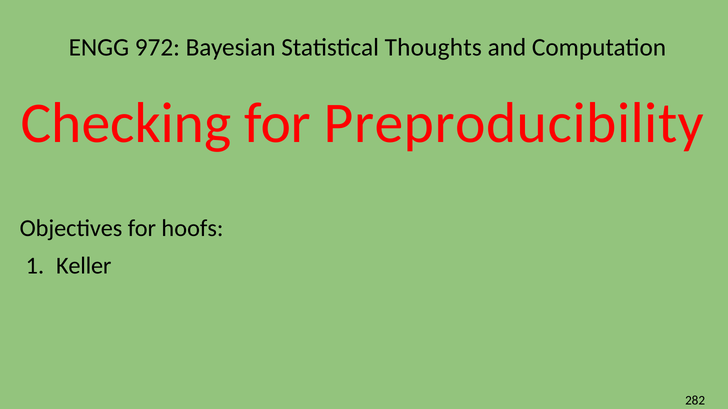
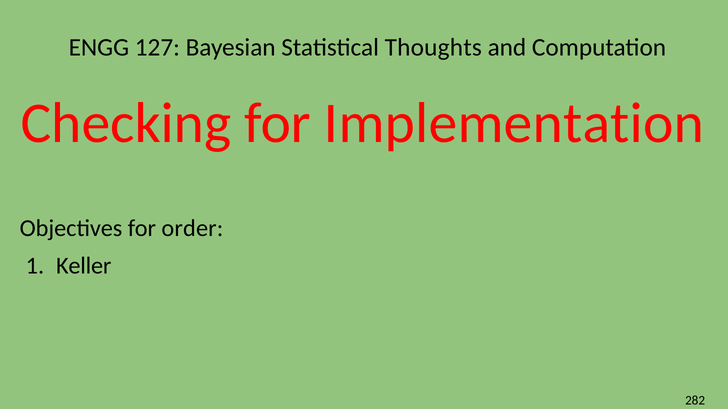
972: 972 -> 127
Preproducibility: Preproducibility -> Implementation
hoofs: hoofs -> order
